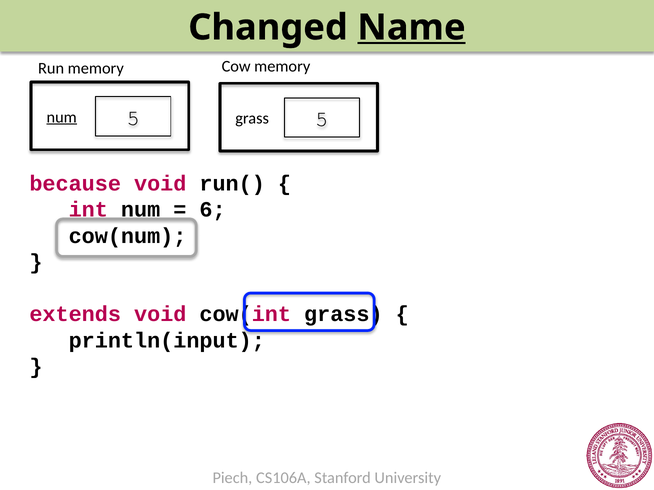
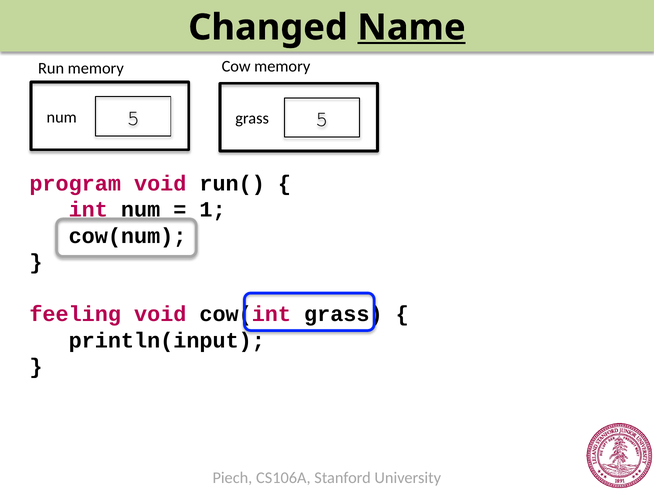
num at (62, 117) underline: present -> none
because: because -> program
6: 6 -> 1
extends: extends -> feeling
